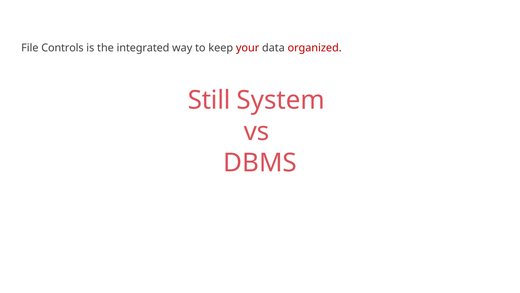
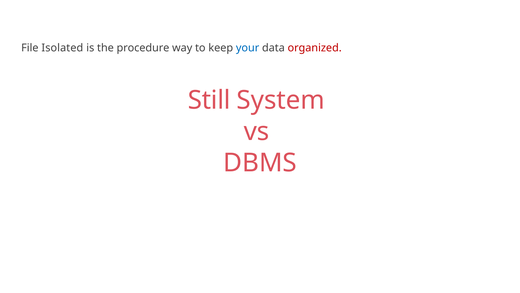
Controls: Controls -> Isolated
integrated: integrated -> procedure
your colour: red -> blue
